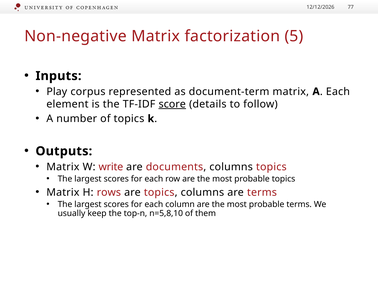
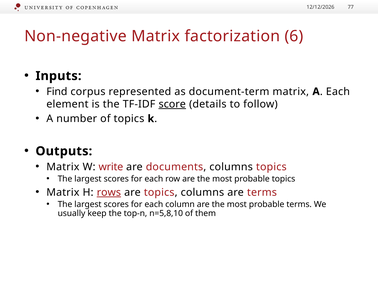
5: 5 -> 6
Play: Play -> Find
rows underline: none -> present
